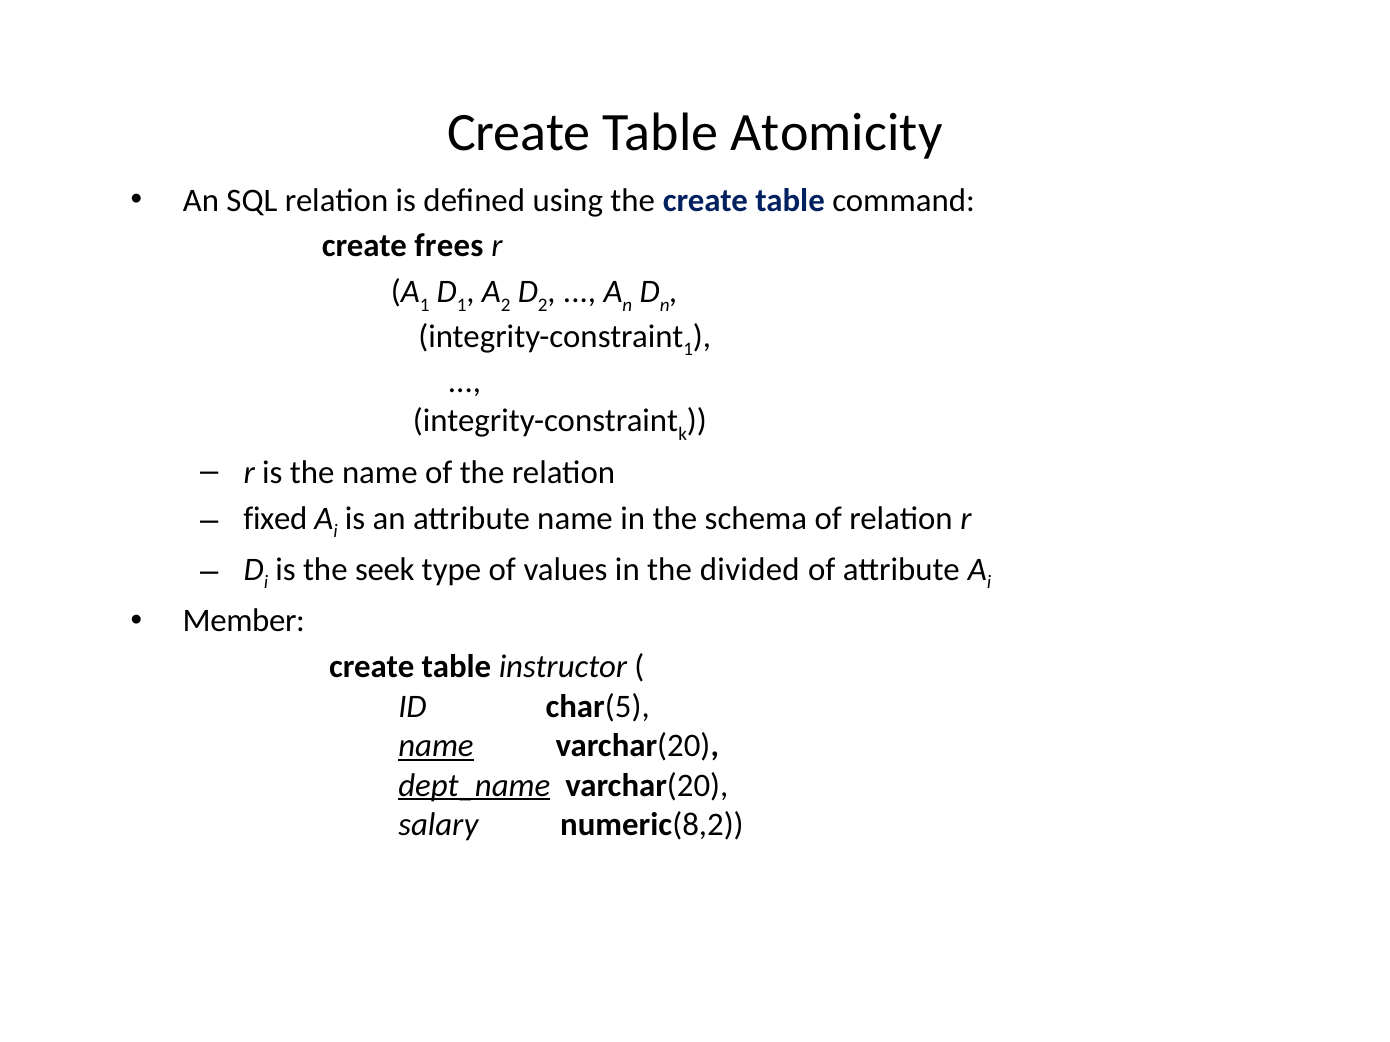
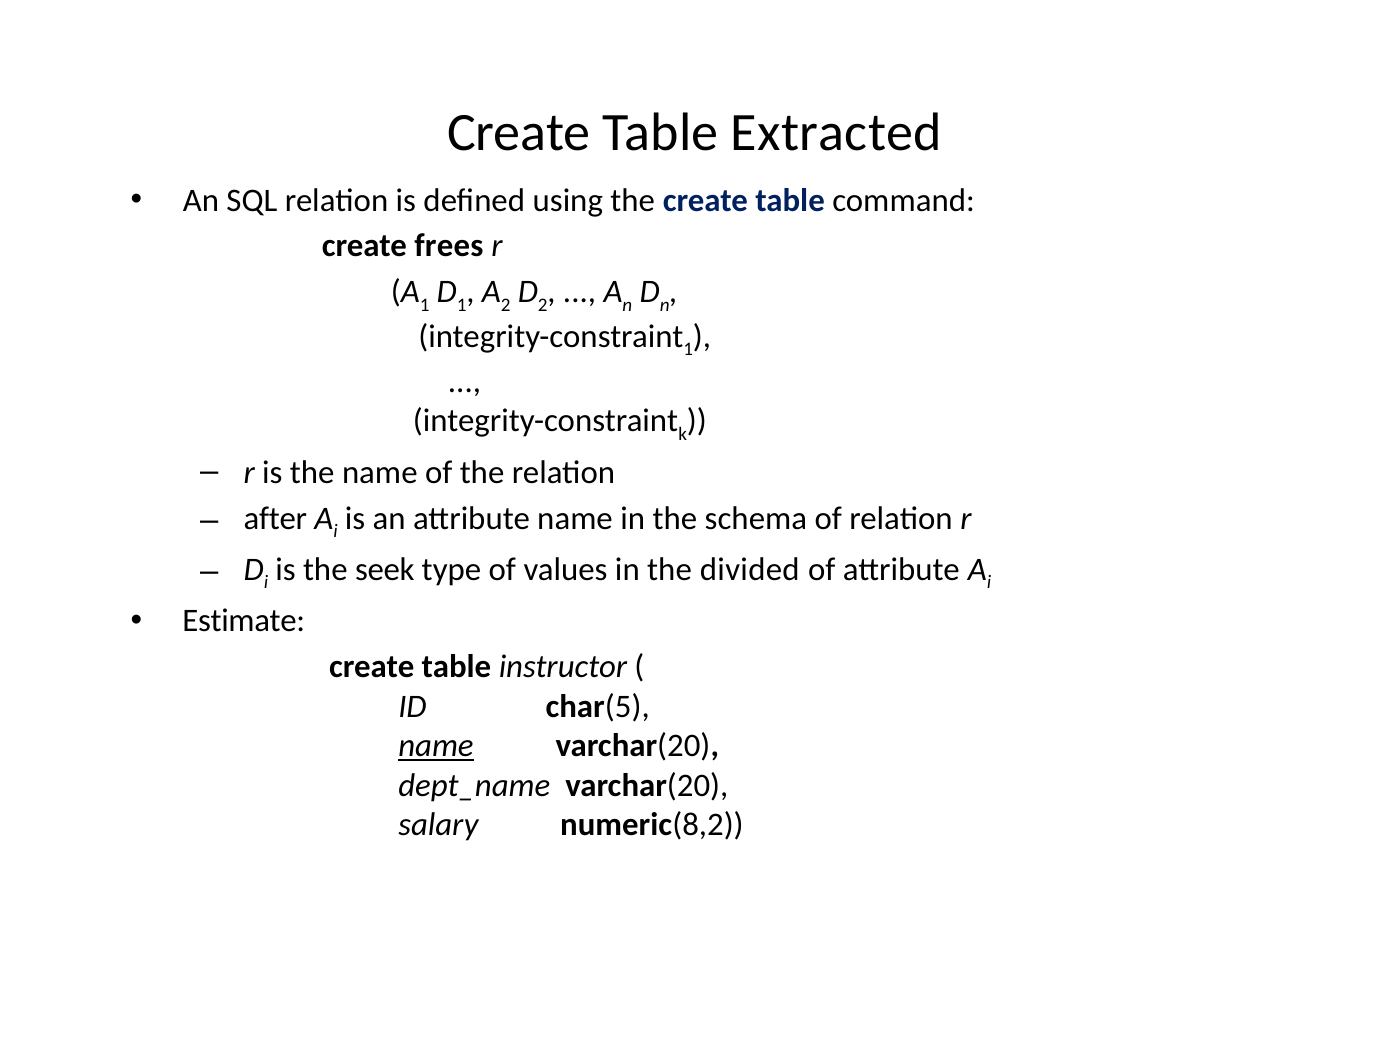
Atomicity: Atomicity -> Extracted
fixed: fixed -> after
Member: Member -> Estimate
dept_name underline: present -> none
